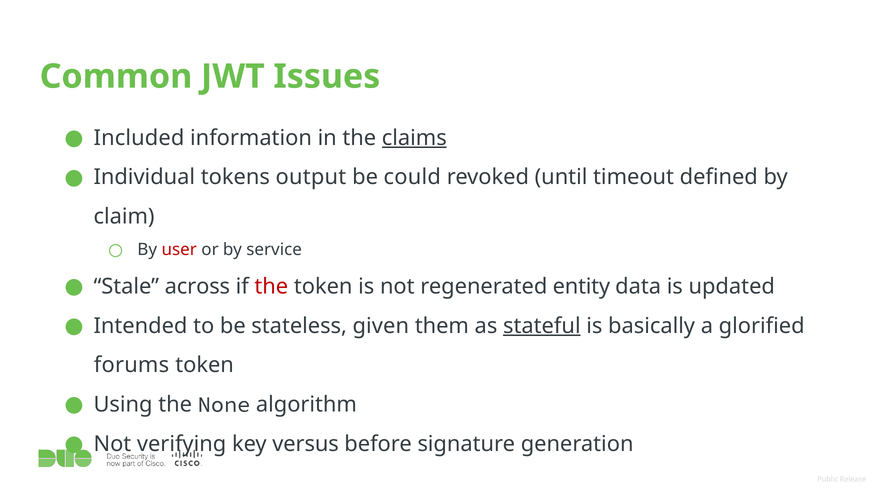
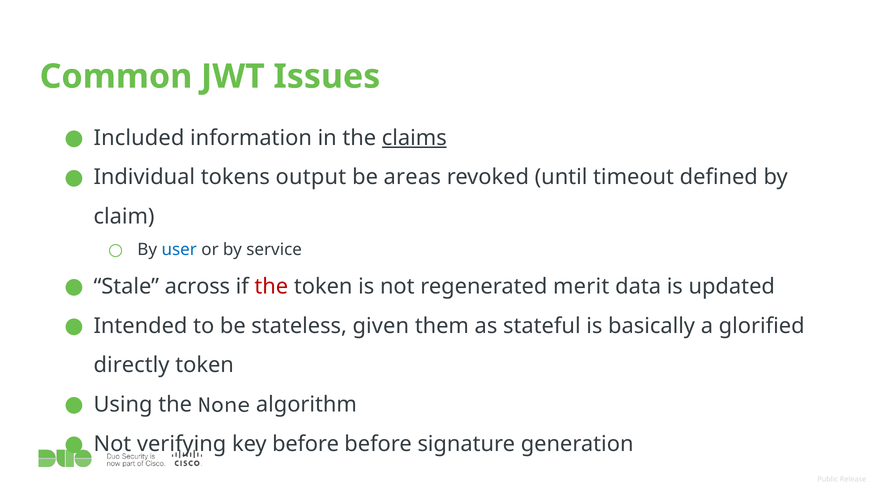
could: could -> areas
user colour: red -> blue
entity: entity -> merit
stateful underline: present -> none
forums: forums -> directly
key versus: versus -> before
